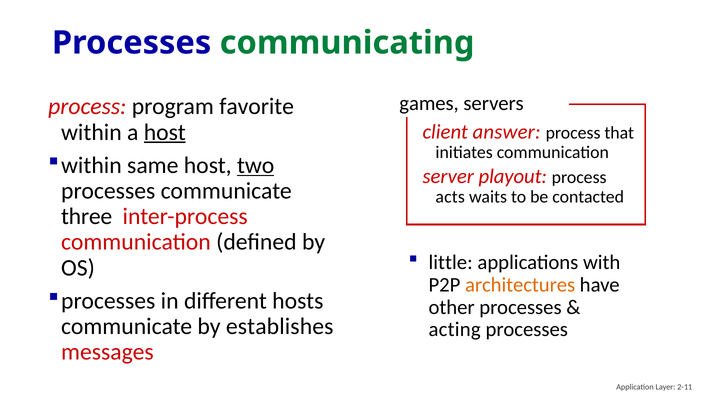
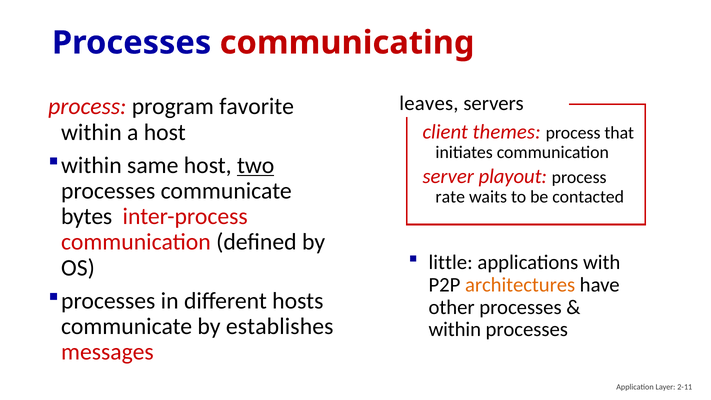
communicating colour: green -> red
games: games -> leaves
host at (165, 132) underline: present -> none
answer: answer -> themes
acts: acts -> rate
three: three -> bytes
acting at (455, 330): acting -> within
